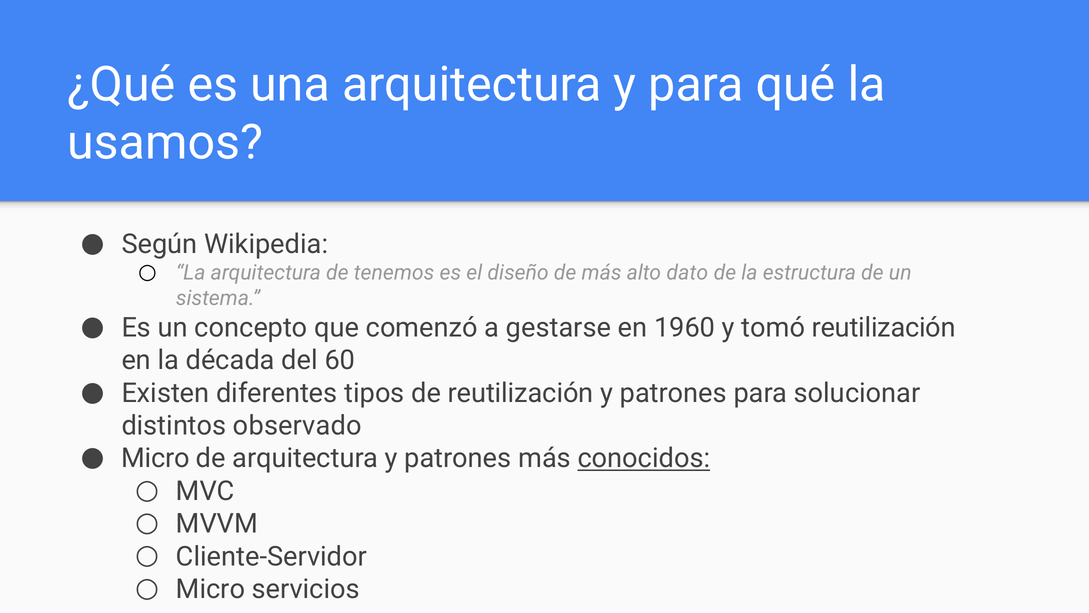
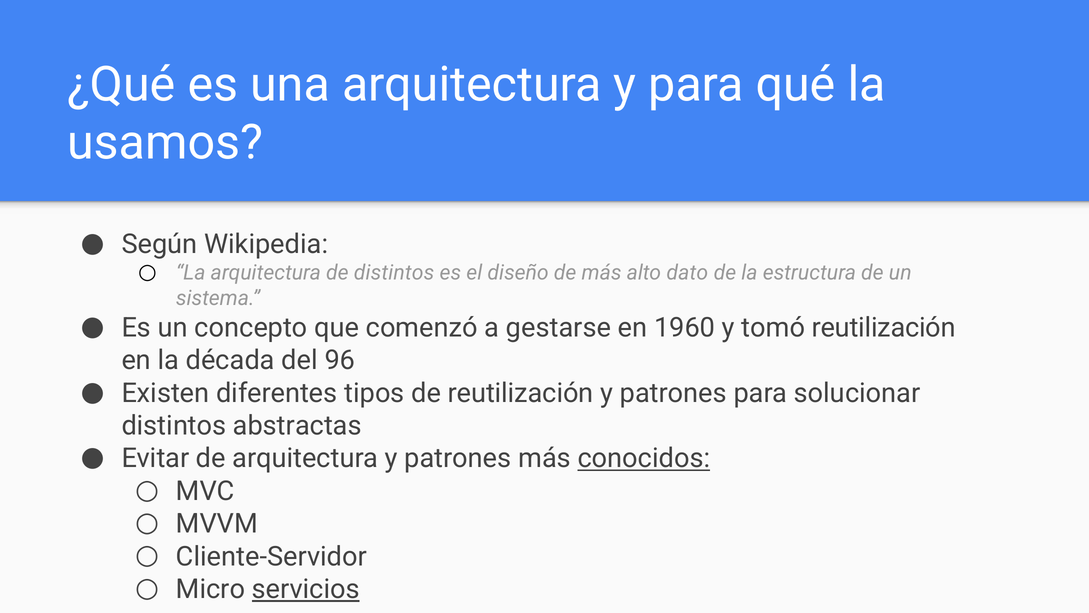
de tenemos: tenemos -> distintos
60: 60 -> 96
observado: observado -> abstractas
Micro at (155, 458): Micro -> Evitar
servicios underline: none -> present
